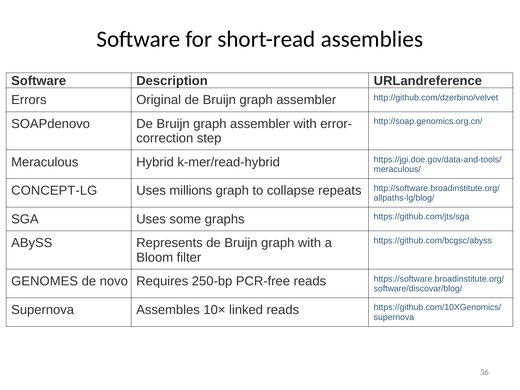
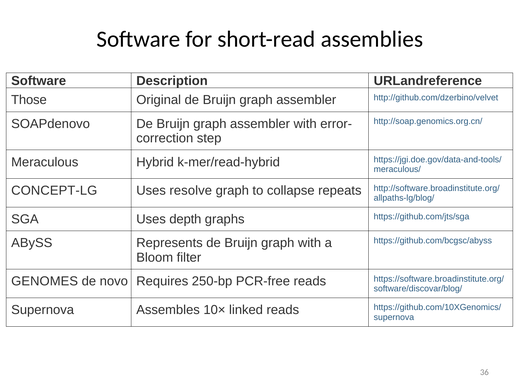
Errors: Errors -> Those
millions: millions -> resolve
some: some -> depth
